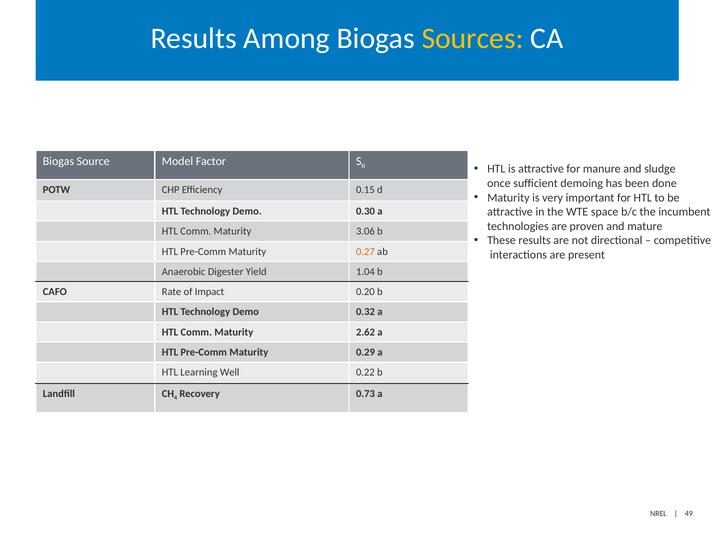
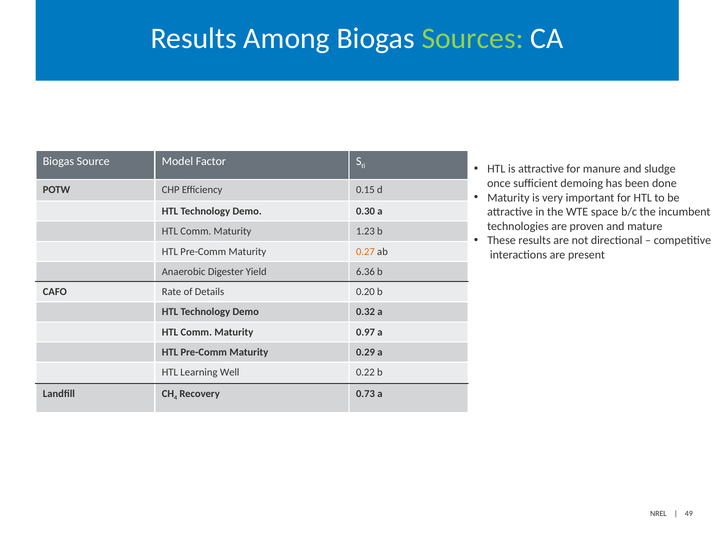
Sources colour: yellow -> light green
3.06: 3.06 -> 1.23
1.04: 1.04 -> 6.36
Impact: Impact -> Details
2.62: 2.62 -> 0.97
